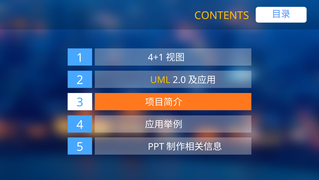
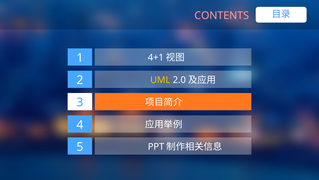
CONTENTS colour: yellow -> pink
